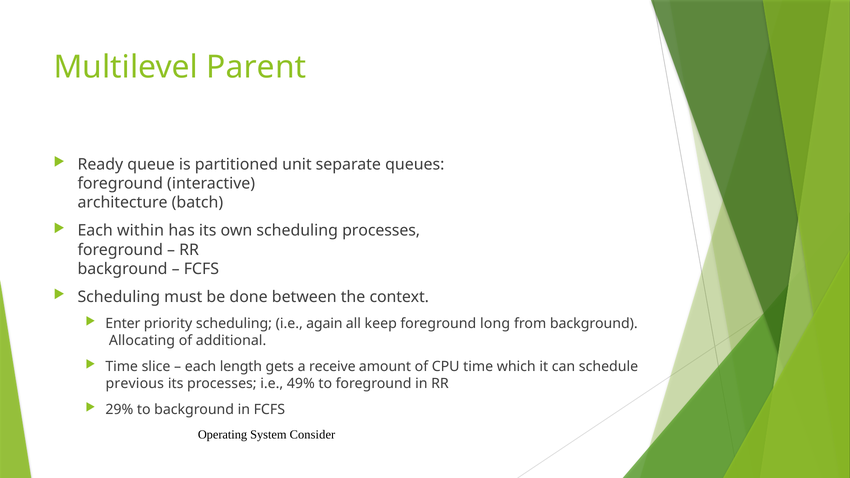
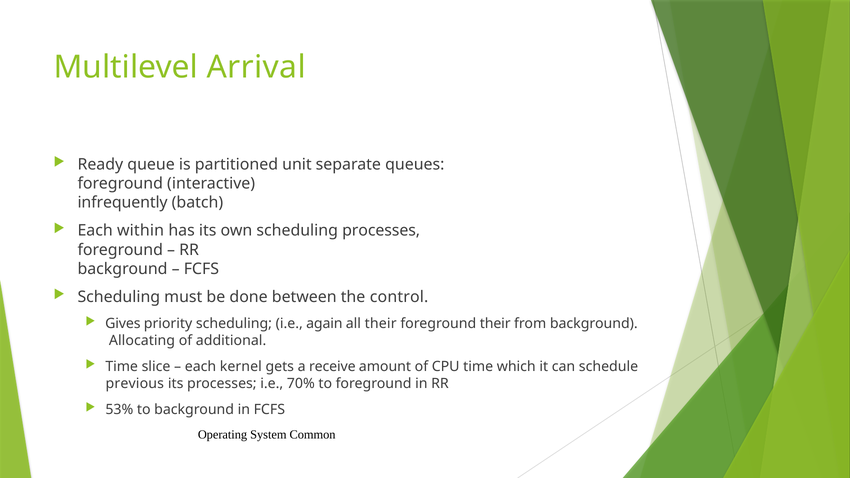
Parent: Parent -> Arrival
architecture: architecture -> infrequently
context: context -> control
Enter: Enter -> Gives
all keep: keep -> their
foreground long: long -> their
length: length -> kernel
49%: 49% -> 70%
29%: 29% -> 53%
Consider: Consider -> Common
